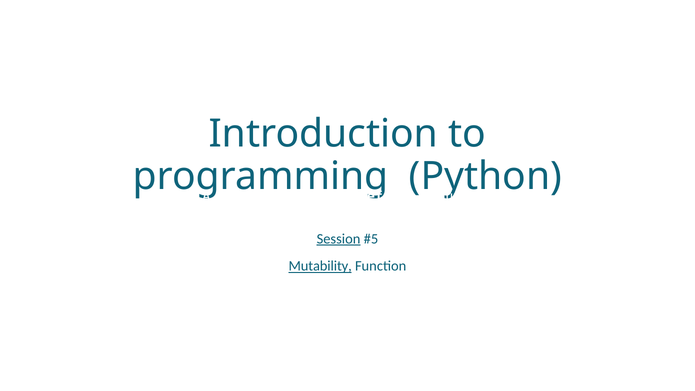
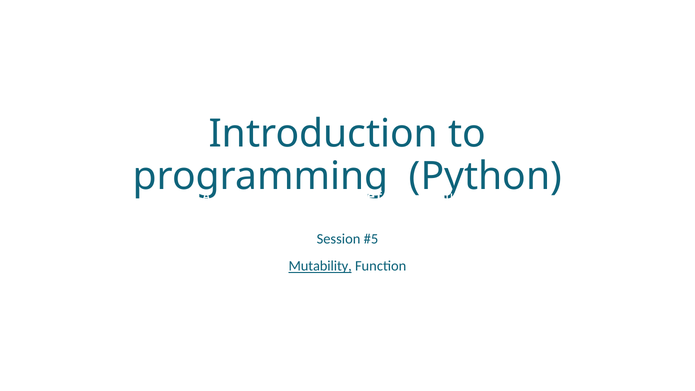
Session underline: present -> none
